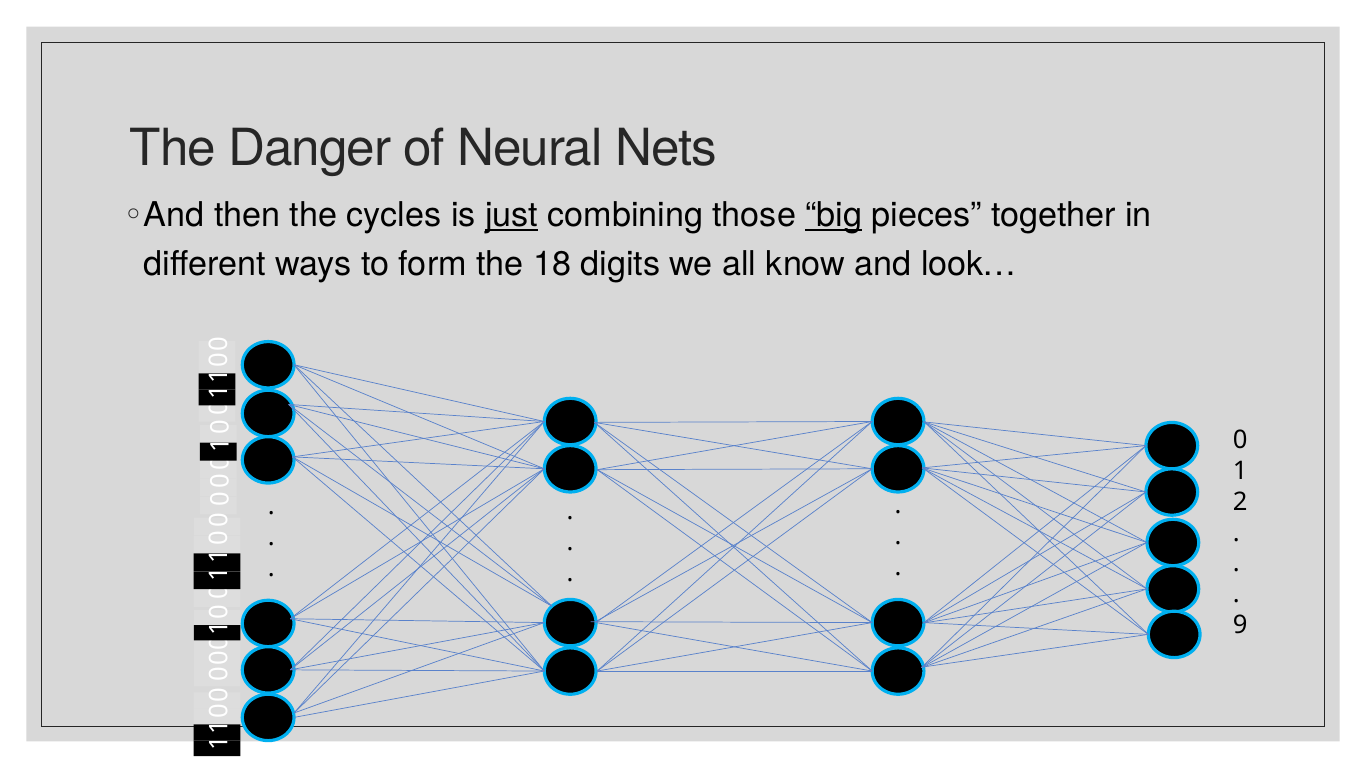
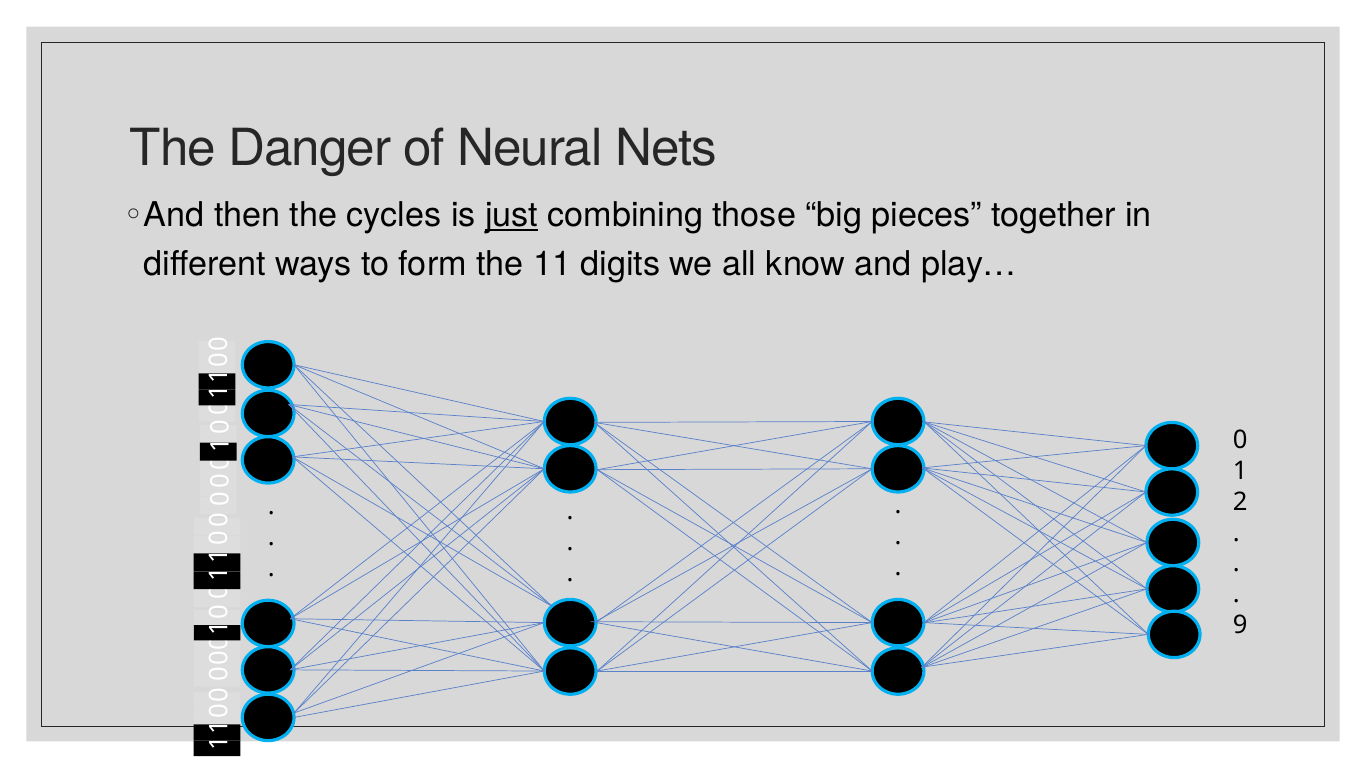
big underline: present -> none
18: 18 -> 11
look…: look… -> play…
